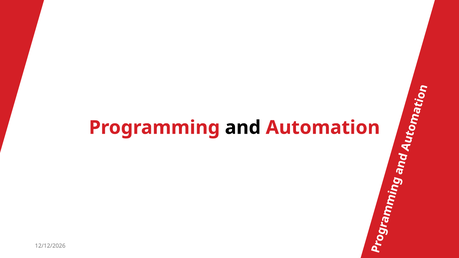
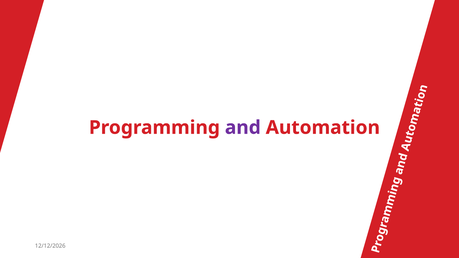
and colour: black -> purple
